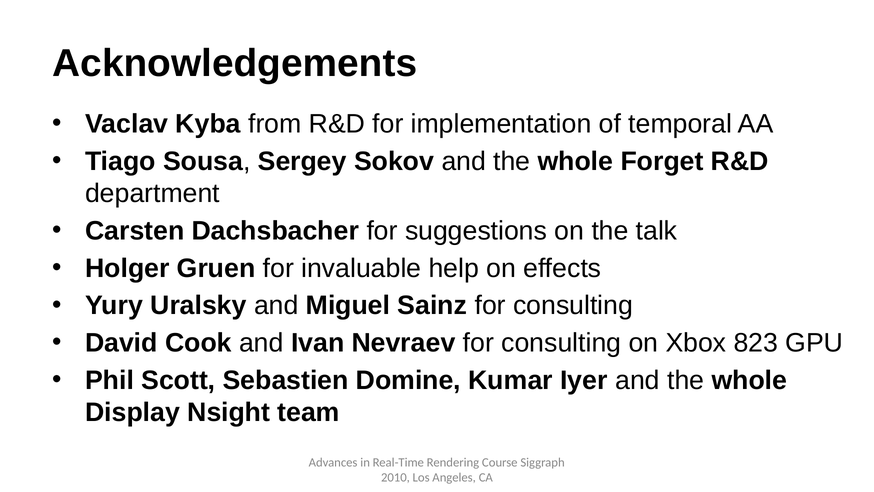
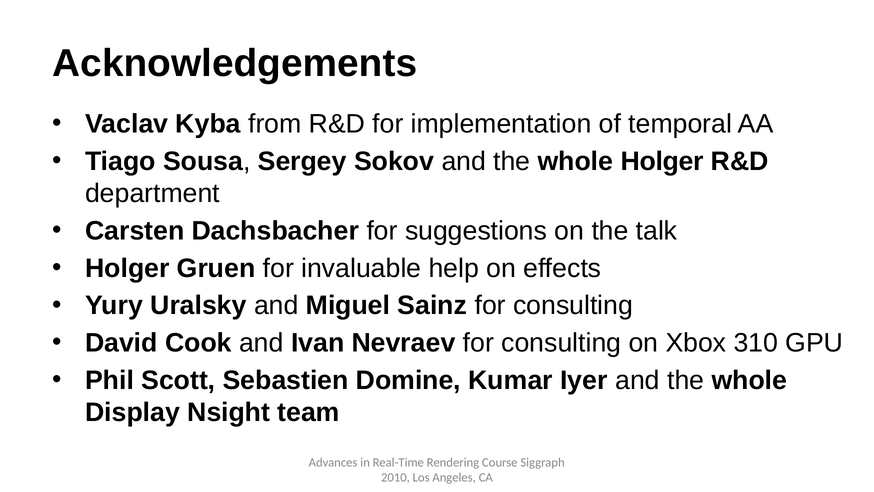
whole Forget: Forget -> Holger
823: 823 -> 310
